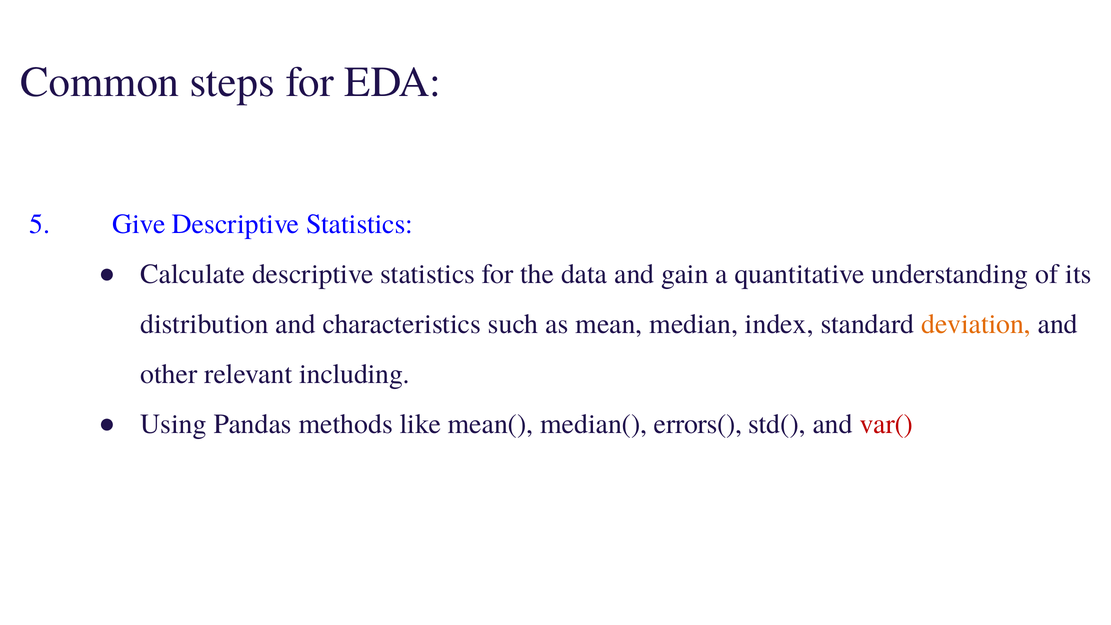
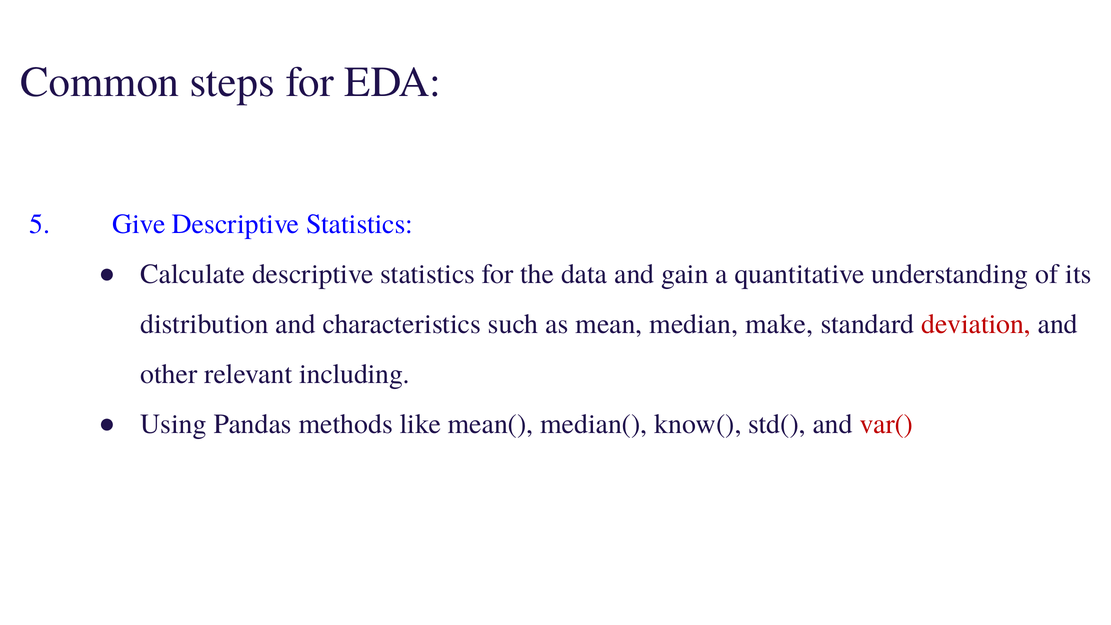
index: index -> make
deviation colour: orange -> red
errors(: errors( -> know(
